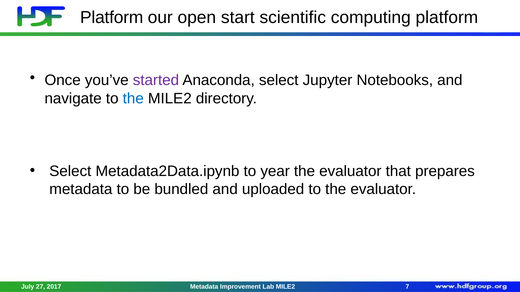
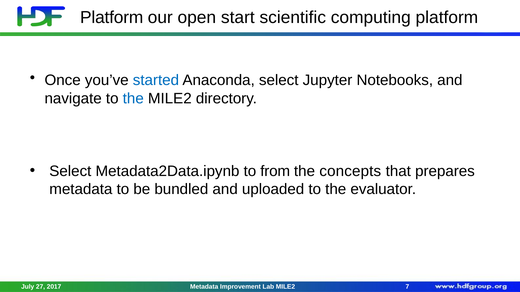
started colour: purple -> blue
year: year -> from
evaluator at (350, 171): evaluator -> concepts
